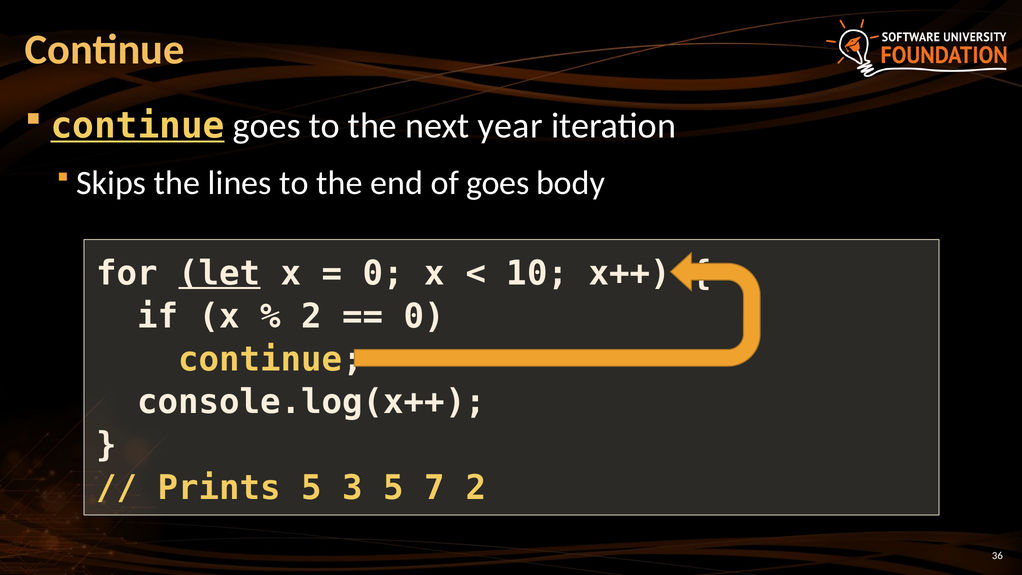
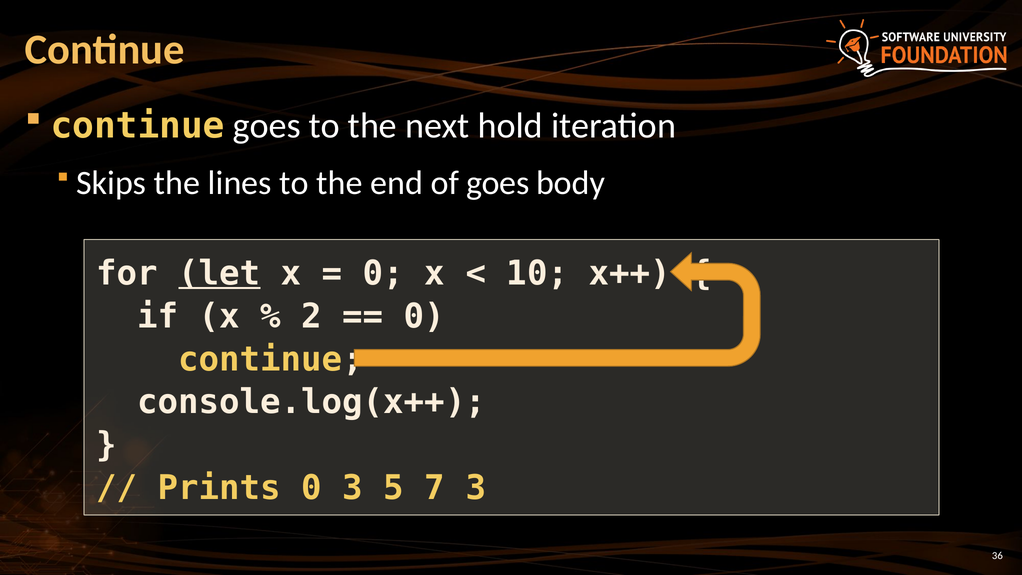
continue at (138, 126) underline: present -> none
year: year -> hold
Prints 5: 5 -> 0
7 2: 2 -> 3
